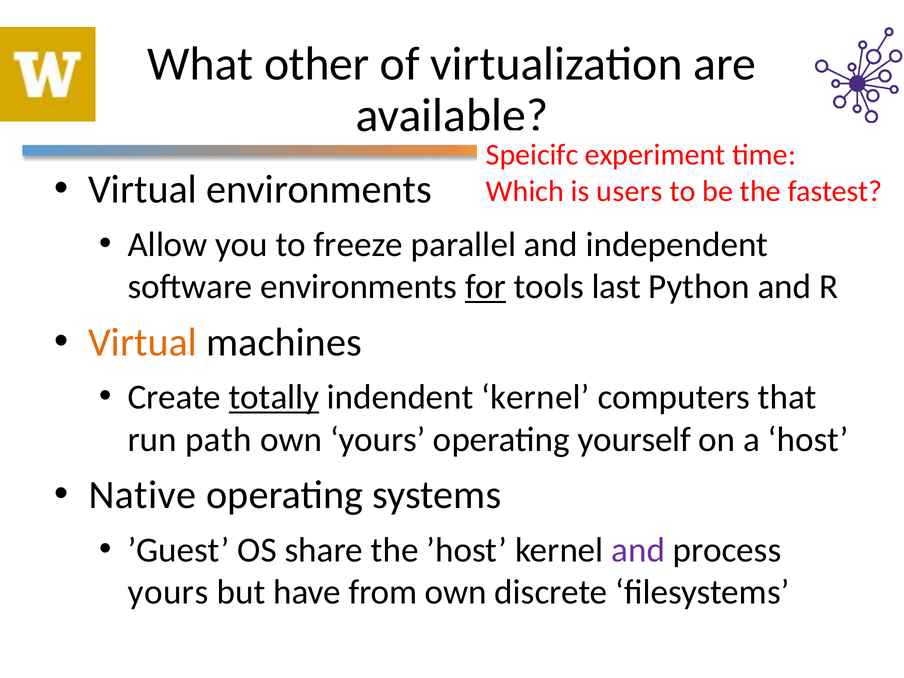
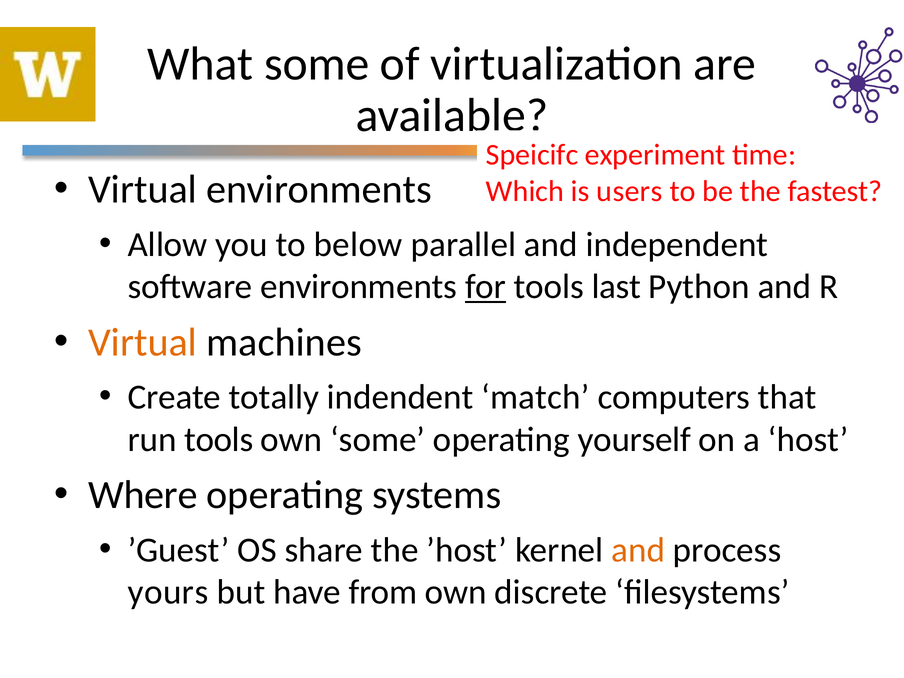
What other: other -> some
freeze: freeze -> below
totally underline: present -> none
indendent kernel: kernel -> match
run path: path -> tools
own yours: yours -> some
Native: Native -> Where
and at (638, 550) colour: purple -> orange
